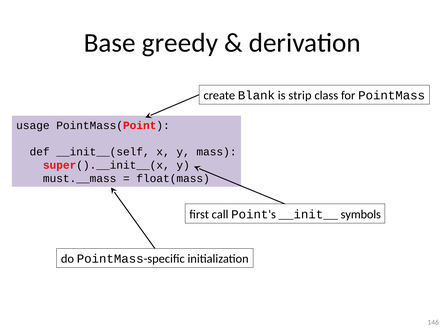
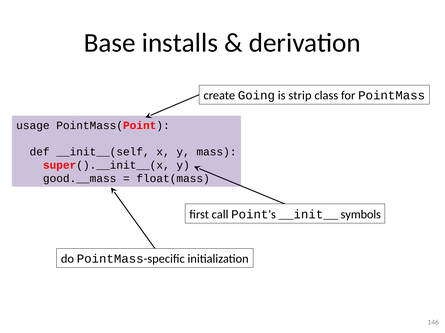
greedy: greedy -> installs
Blank: Blank -> Going
must.__mass: must.__mass -> good.__mass
